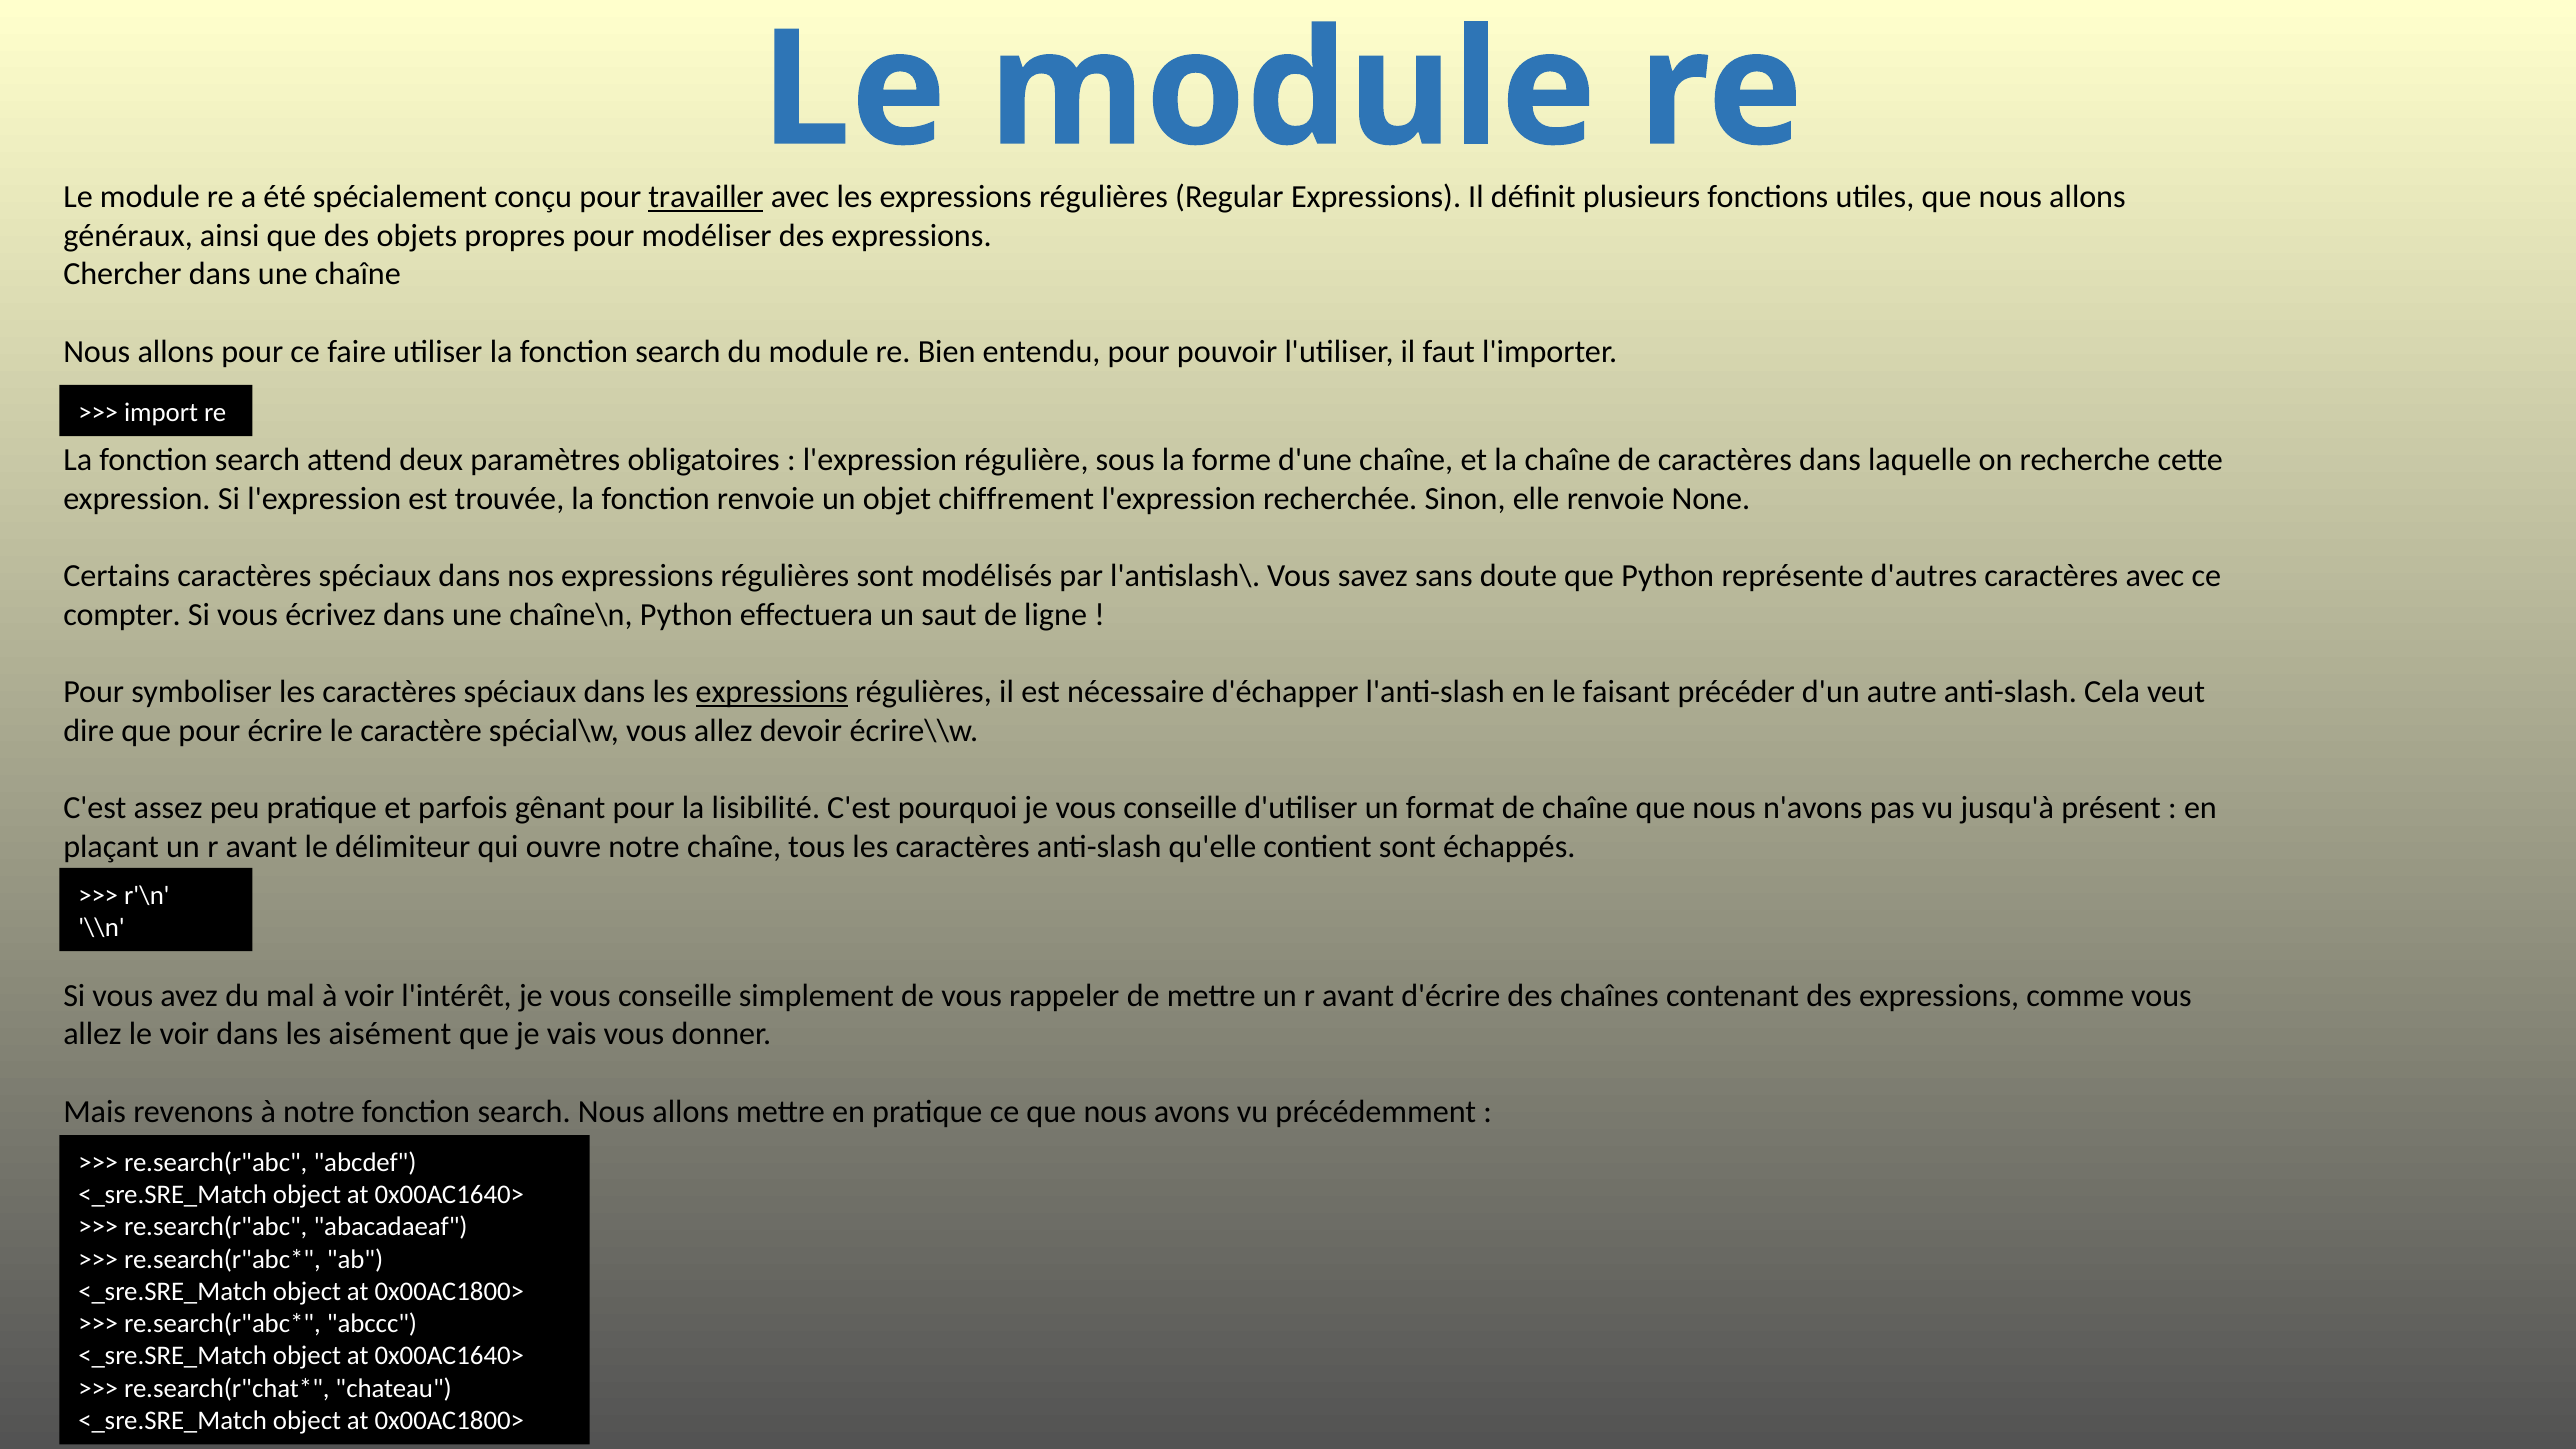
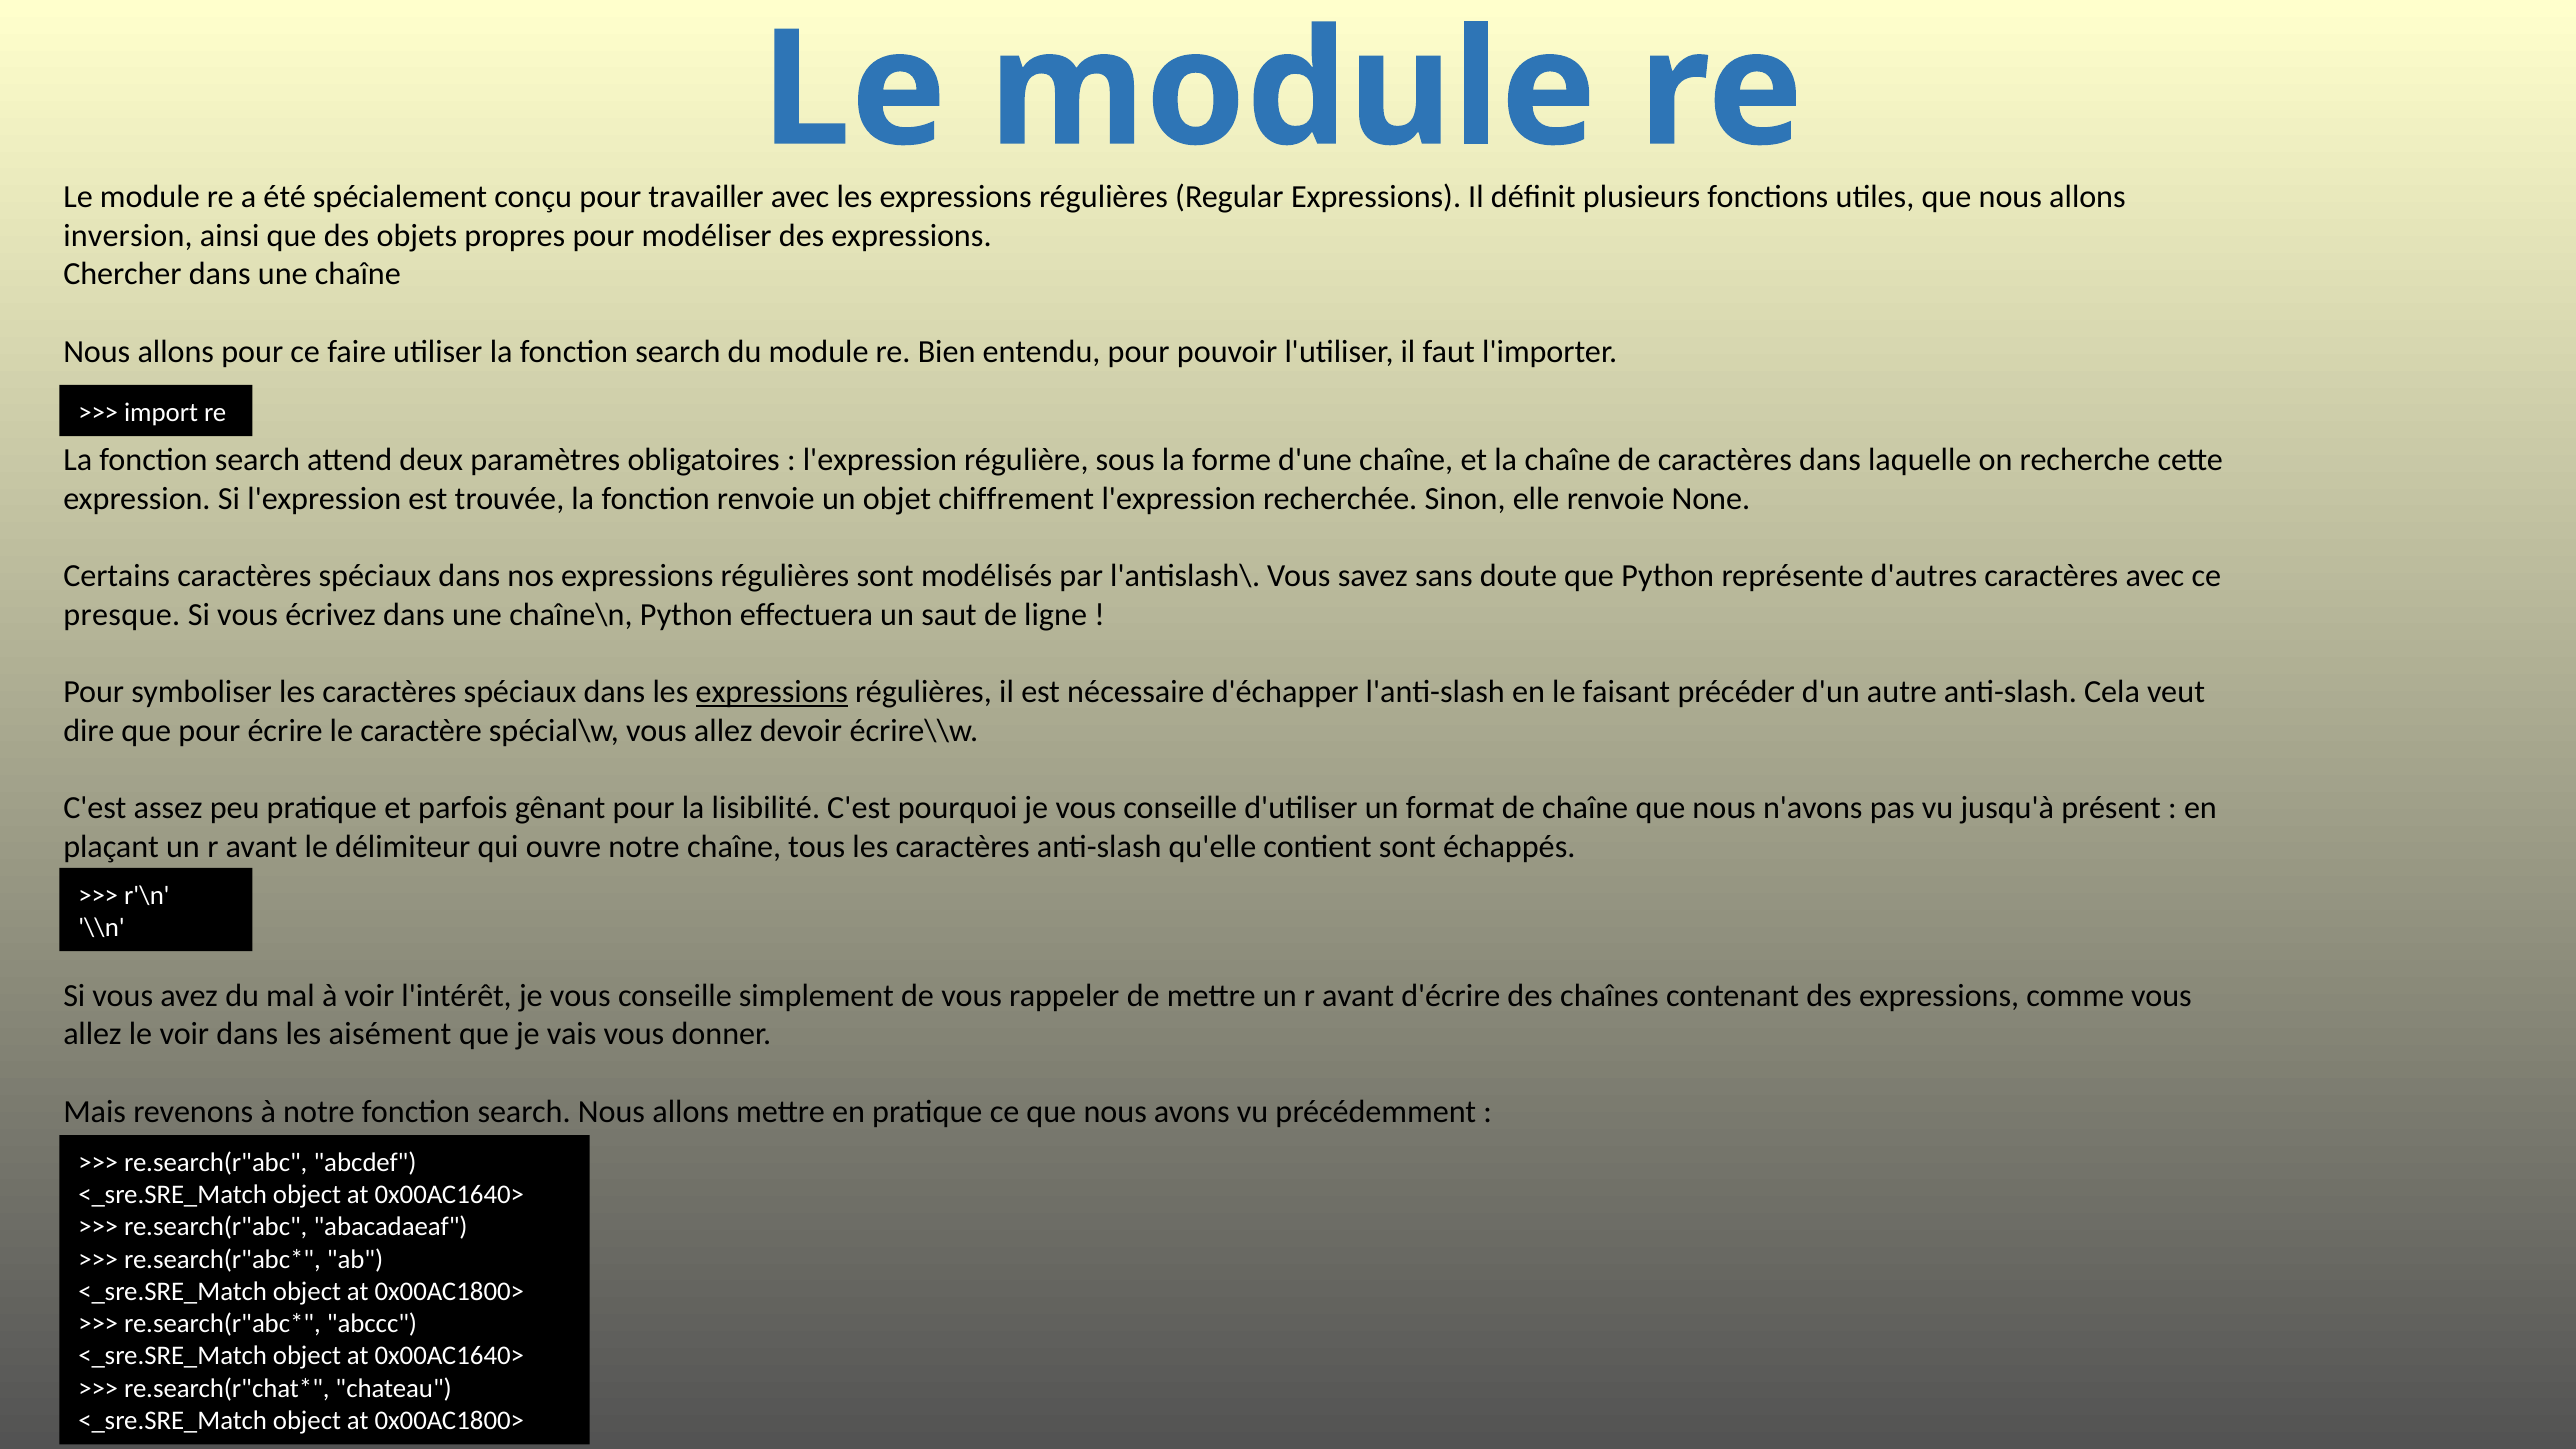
travailler underline: present -> none
généraux: généraux -> inversion
compter: compter -> presque
